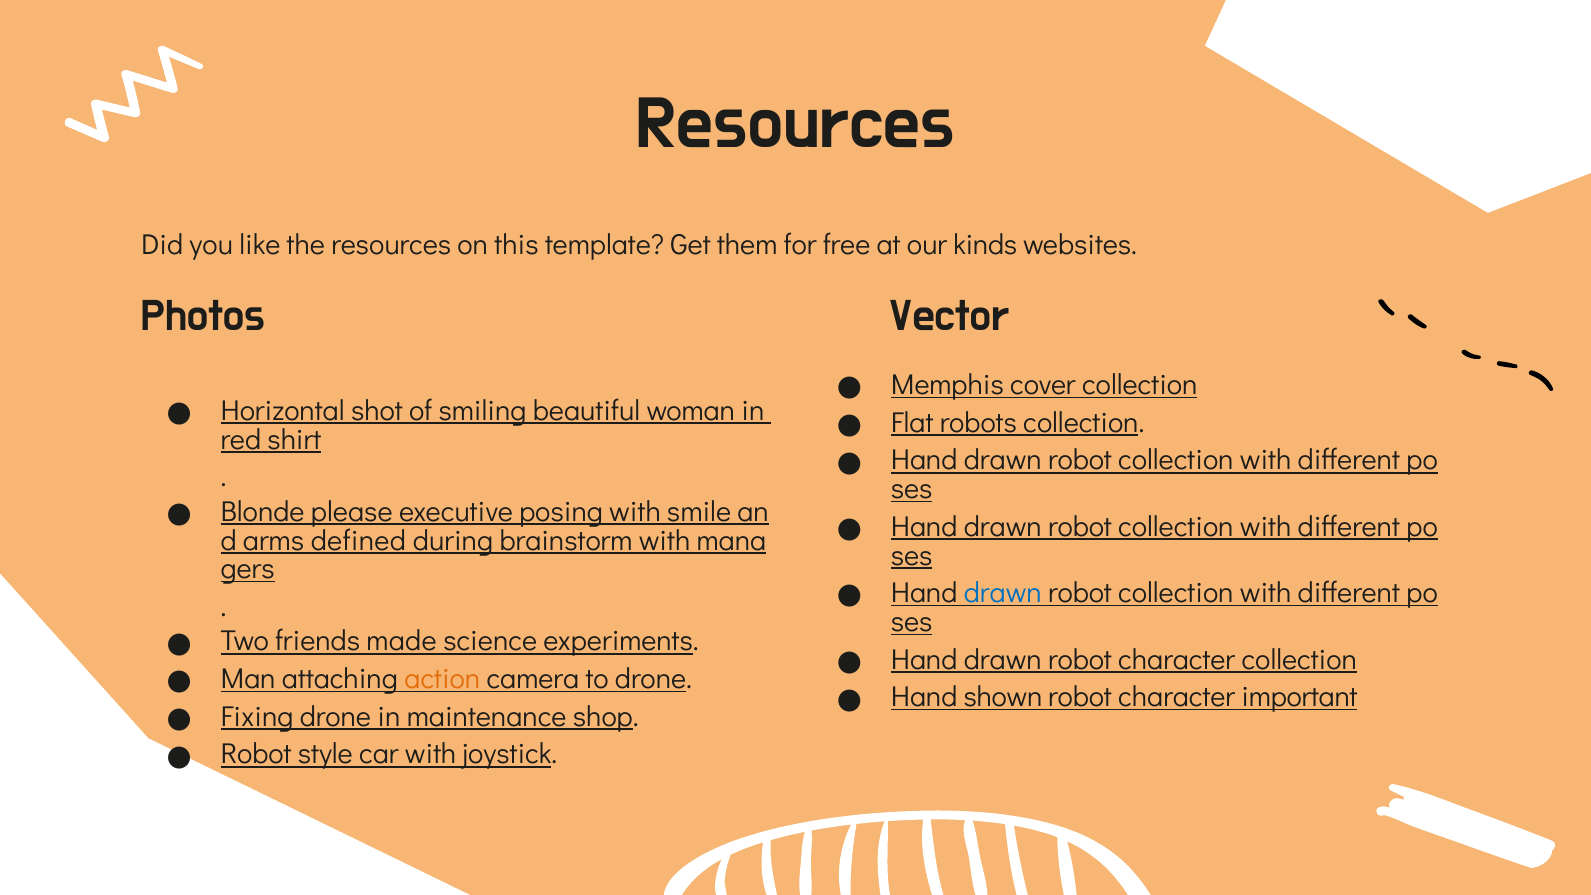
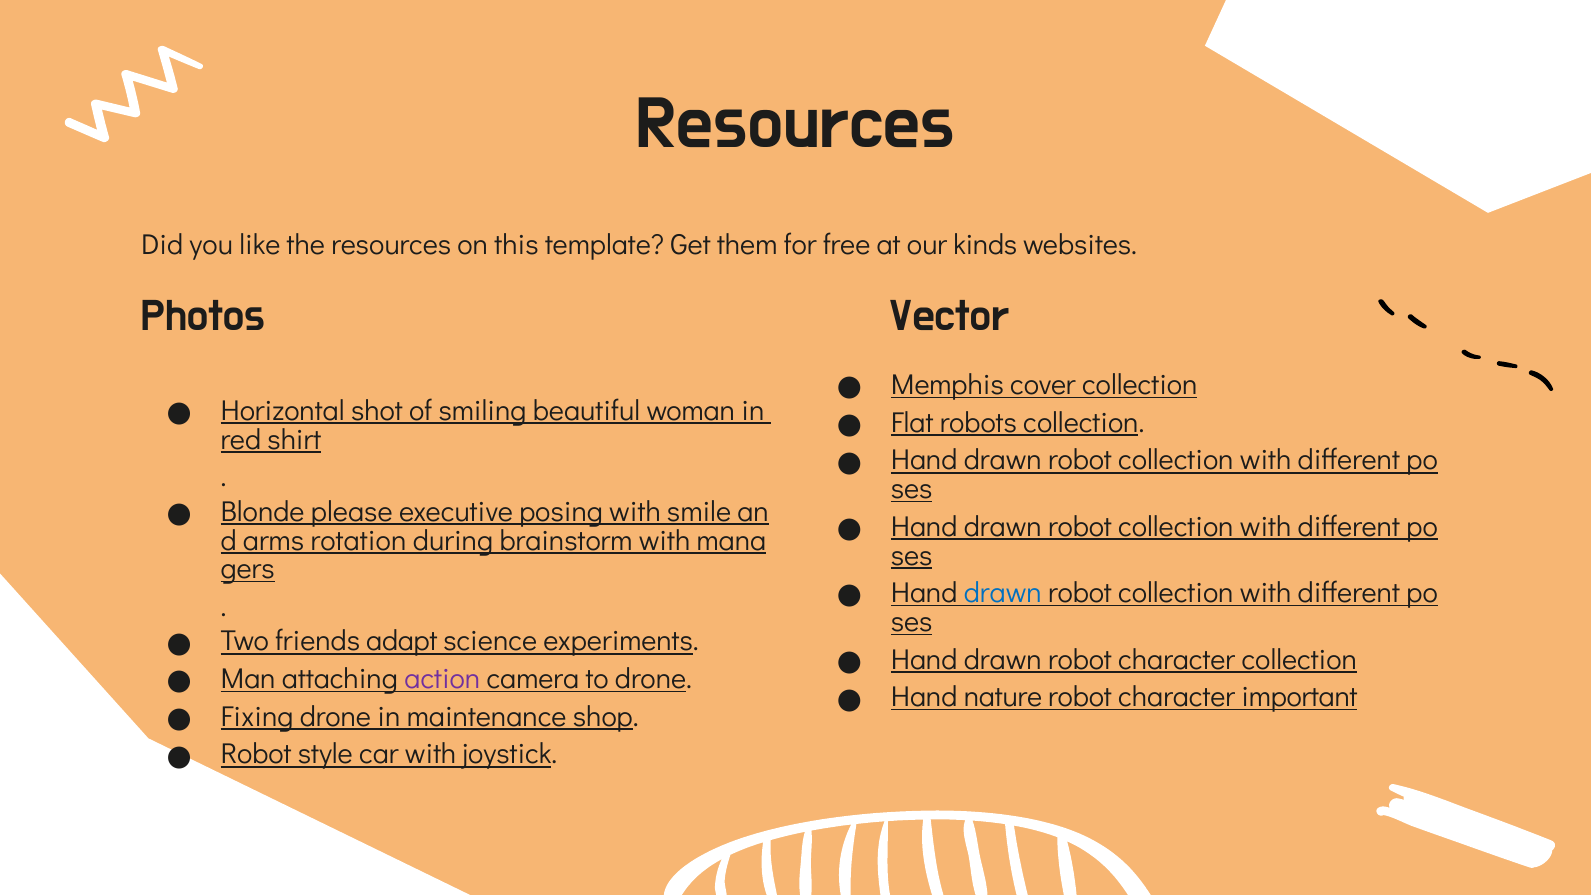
defined: defined -> rotation
made: made -> adapt
action colour: orange -> purple
shown: shown -> nature
